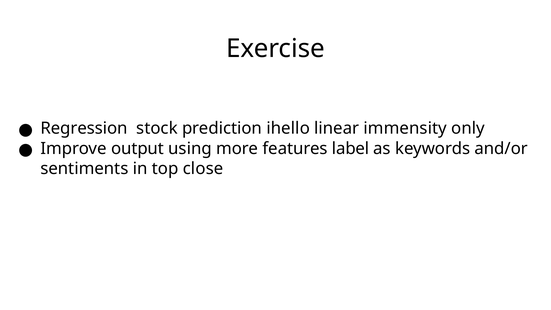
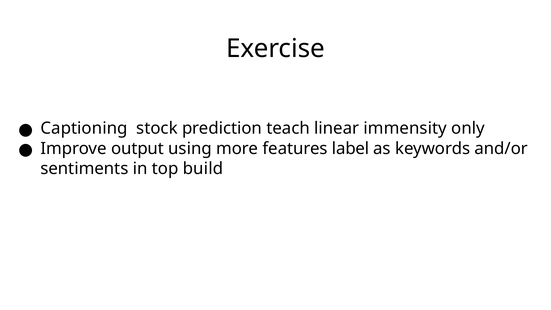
Regression: Regression -> Captioning
ihello: ihello -> teach
close: close -> build
